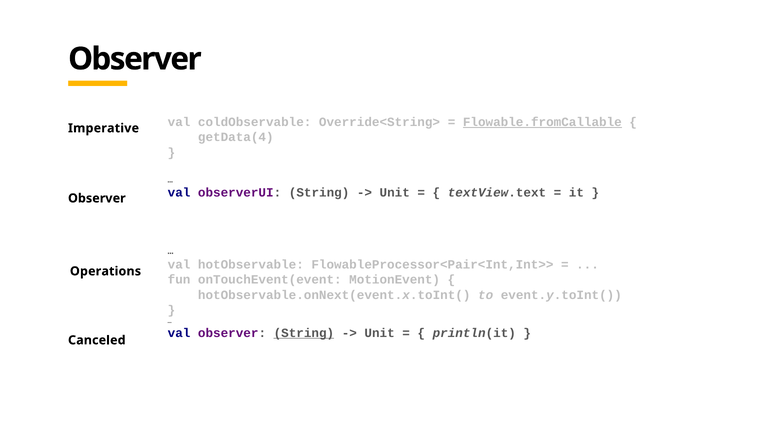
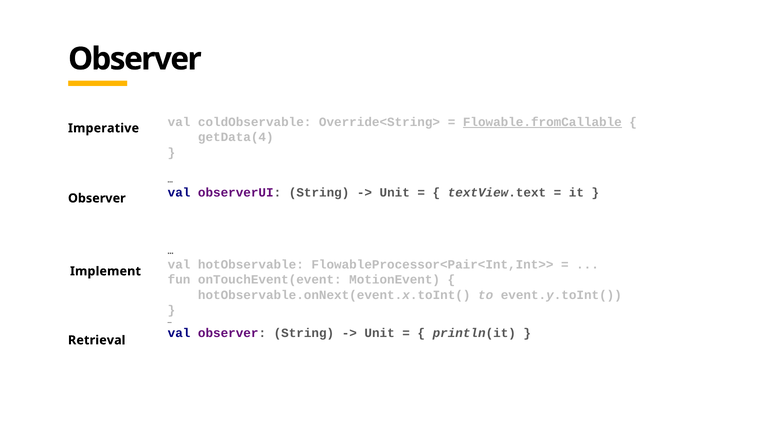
Operations: Operations -> Implement
String at (304, 333) underline: present -> none
Canceled: Canceled -> Retrieval
